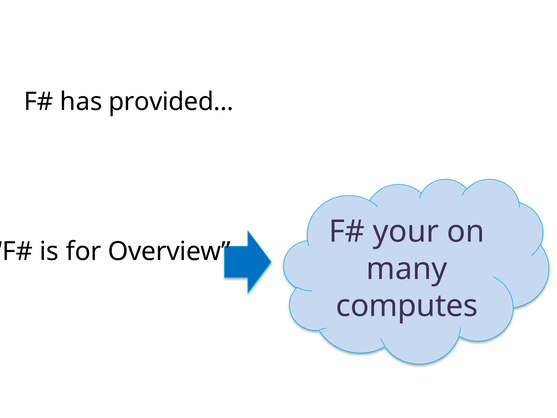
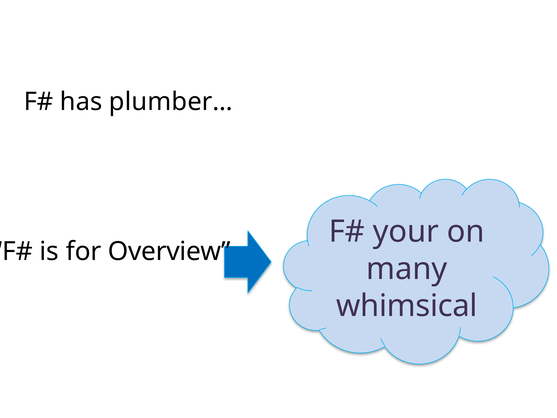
provided…: provided… -> plumber…
computes: computes -> whimsical
